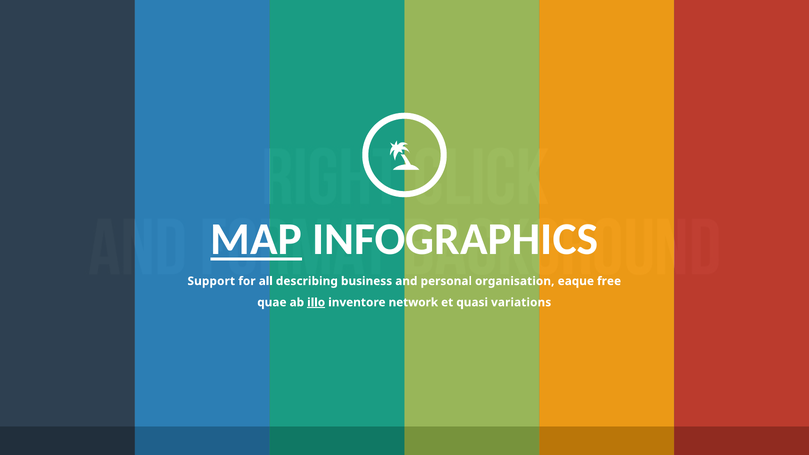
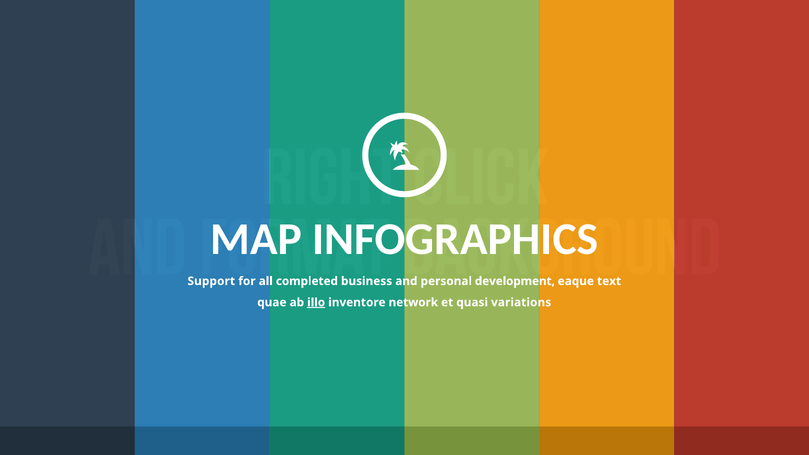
MAP underline: present -> none
describing: describing -> completed
organisation: organisation -> development
free: free -> text
